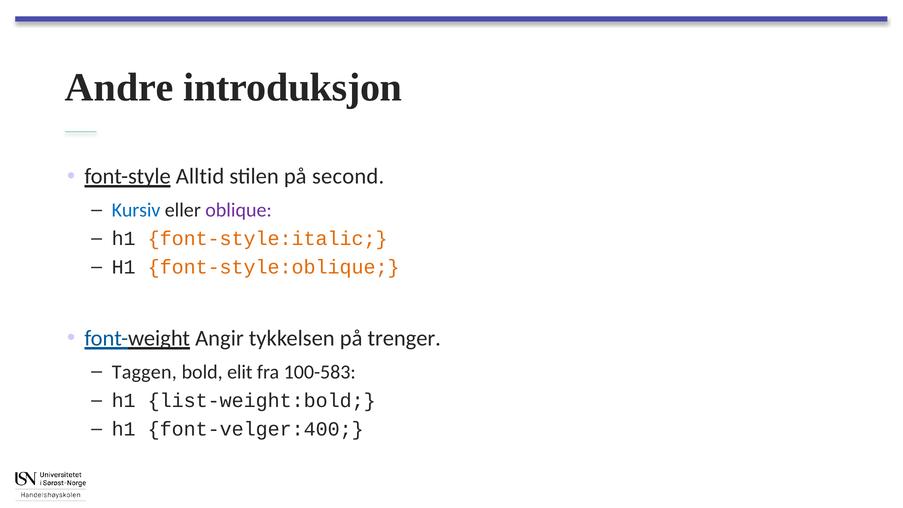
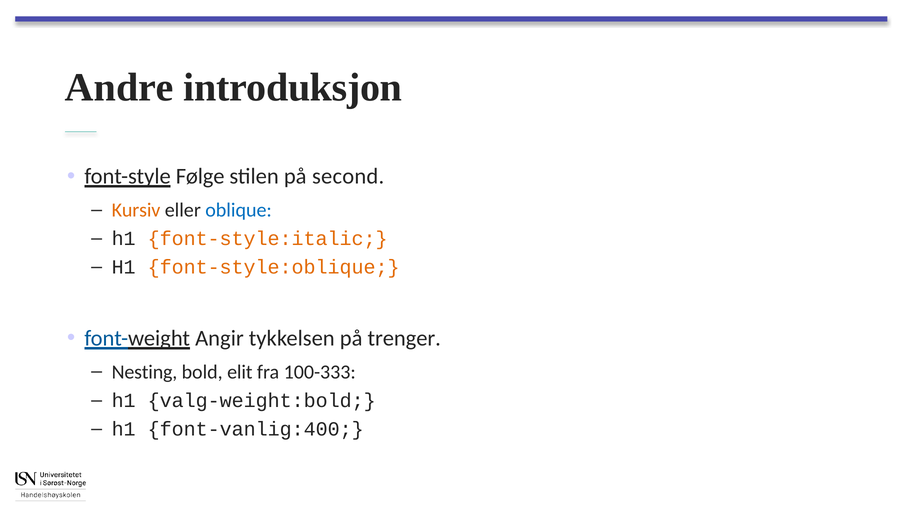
Alltid: Alltid -> Følge
Kursiv colour: blue -> orange
oblique colour: purple -> blue
Taggen: Taggen -> Nesting
100-583: 100-583 -> 100-333
list-weight:bold: list-weight:bold -> valg-weight:bold
font-velger:400: font-velger:400 -> font-vanlig:400
